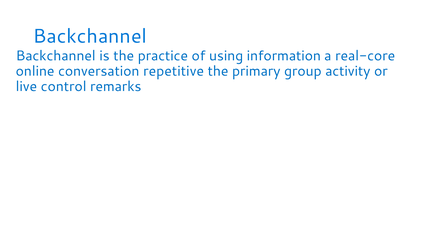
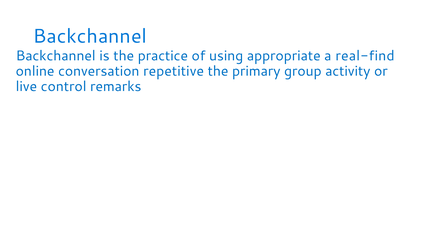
information: information -> appropriate
real-core: real-core -> real-find
